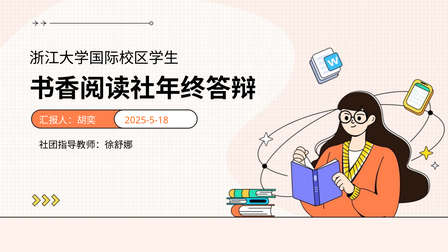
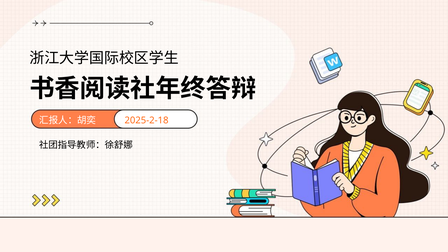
2025-5-18: 2025-5-18 -> 2025-2-18
